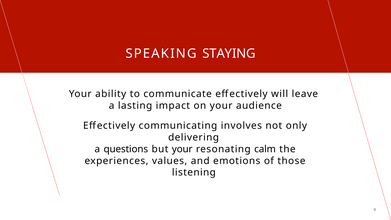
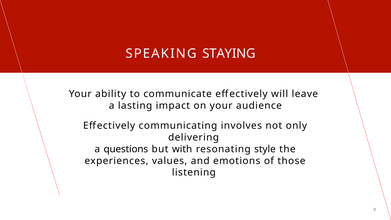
but your: your -> with
calm: calm -> style
